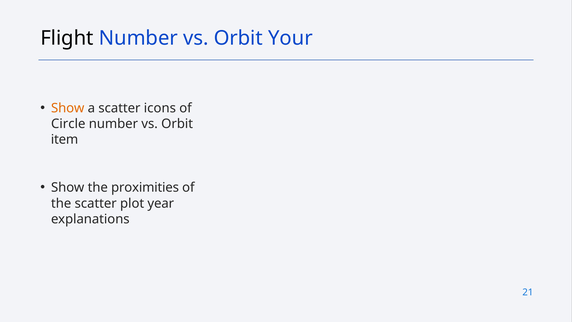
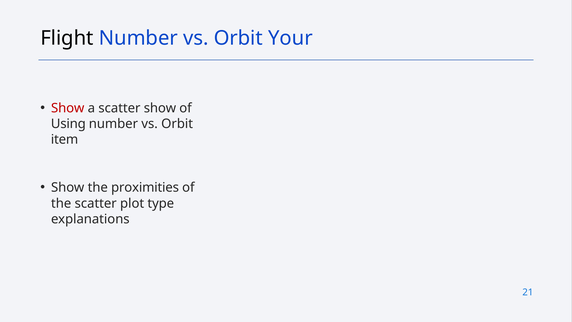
Show at (68, 108) colour: orange -> red
scatter icons: icons -> show
Circle: Circle -> Using
year: year -> type
